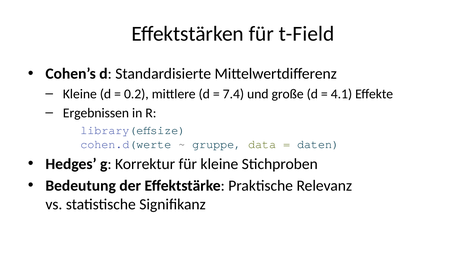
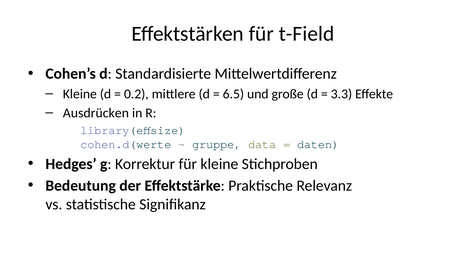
7.4: 7.4 -> 6.5
4.1: 4.1 -> 3.3
Ergebnissen: Ergebnissen -> Ausdrücken
